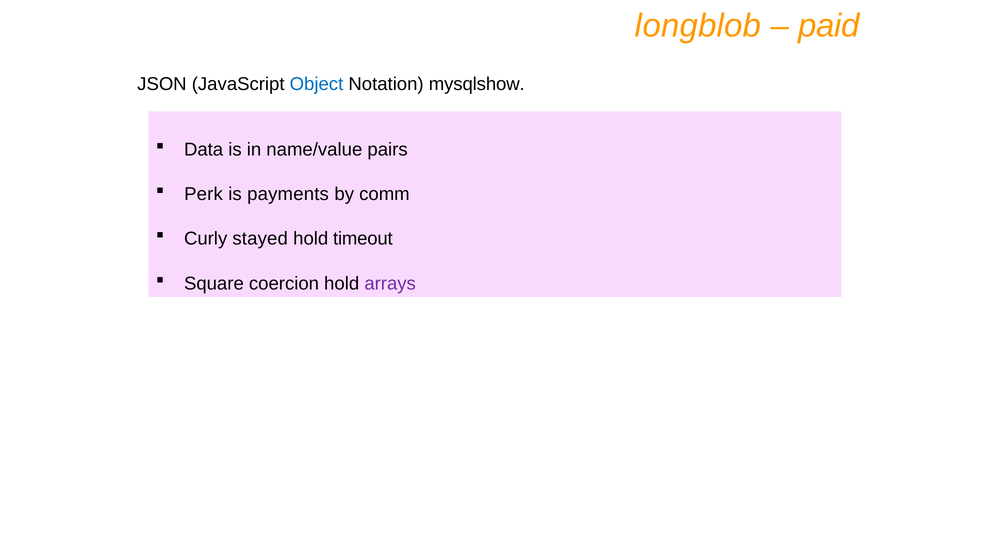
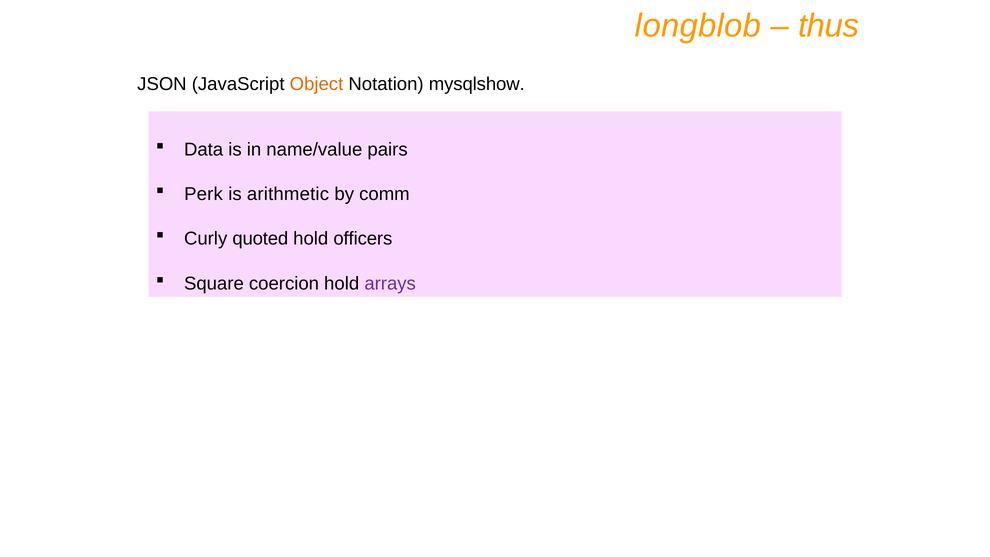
paid: paid -> thus
Object colour: blue -> orange
payments: payments -> arithmetic
stayed: stayed -> quoted
timeout: timeout -> officers
